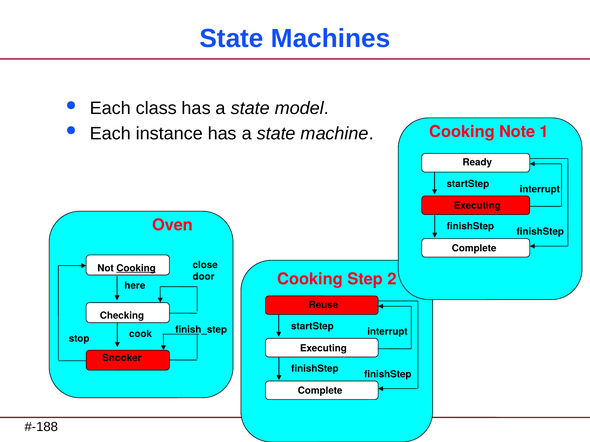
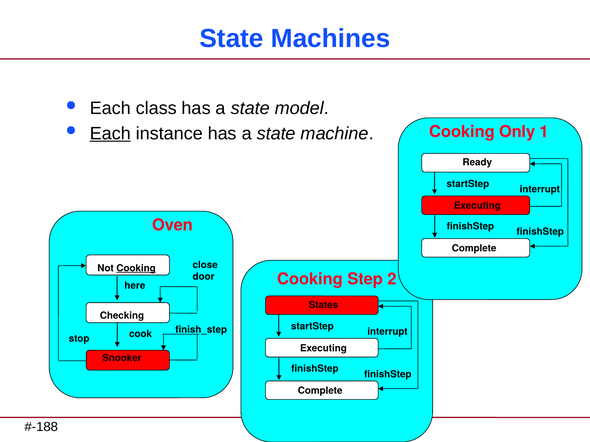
Note: Note -> Only
Each at (110, 134) underline: none -> present
Reuse: Reuse -> States
